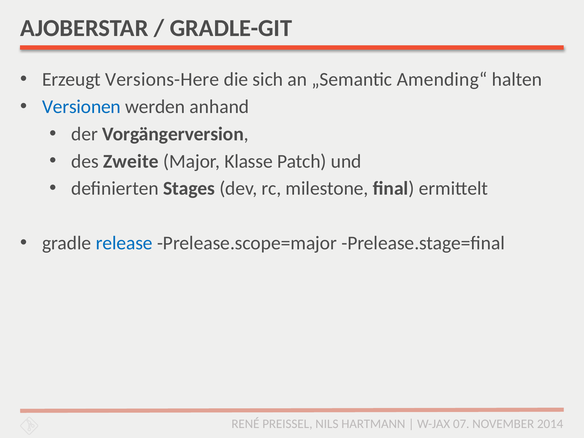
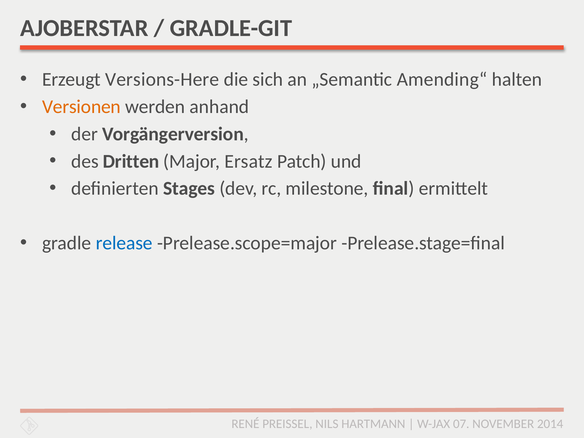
Versionen colour: blue -> orange
Zweite: Zweite -> Dritten
Klasse: Klasse -> Ersatz
